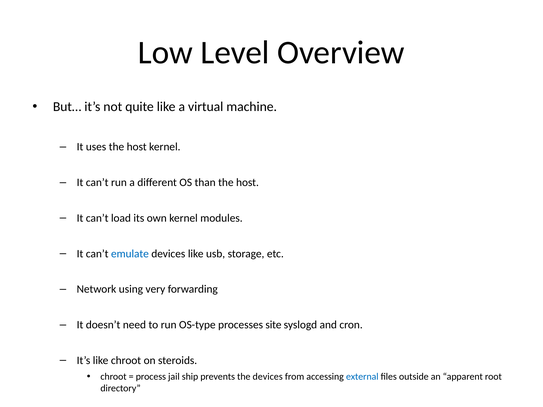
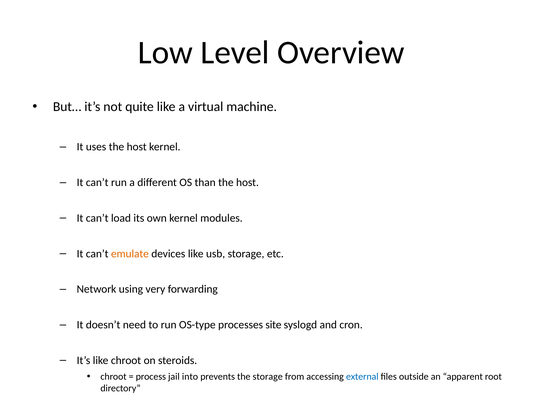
emulate colour: blue -> orange
ship: ship -> into
the devices: devices -> storage
